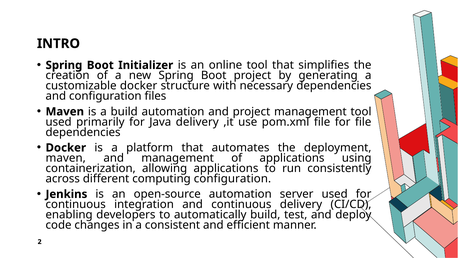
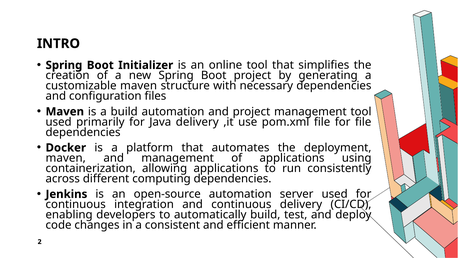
customizable docker: docker -> maven
computing configuration: configuration -> dependencies
